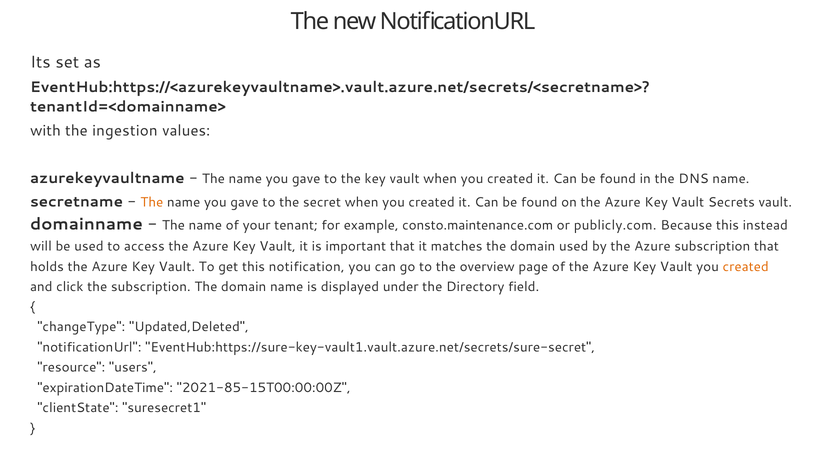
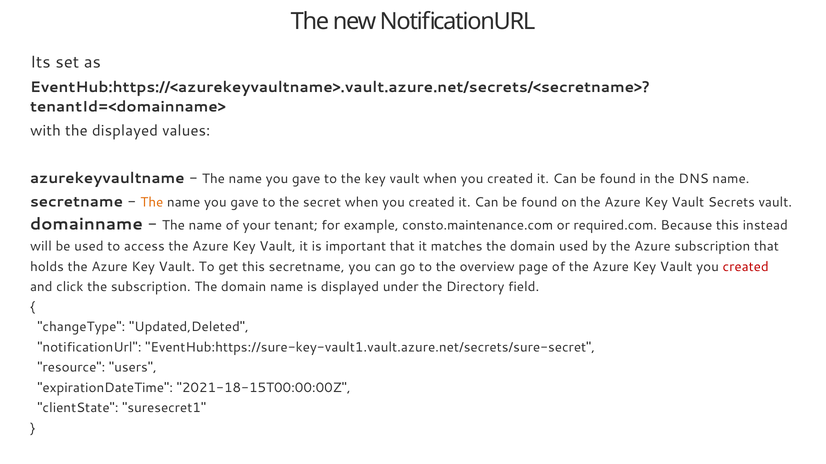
the ingestion: ingestion -> displayed
publicly.com: publicly.com -> required.com
this notification: notification -> secretname
created at (746, 267) colour: orange -> red
2021-85-15T00:00:00Z: 2021-85-15T00:00:00Z -> 2021-18-15T00:00:00Z
